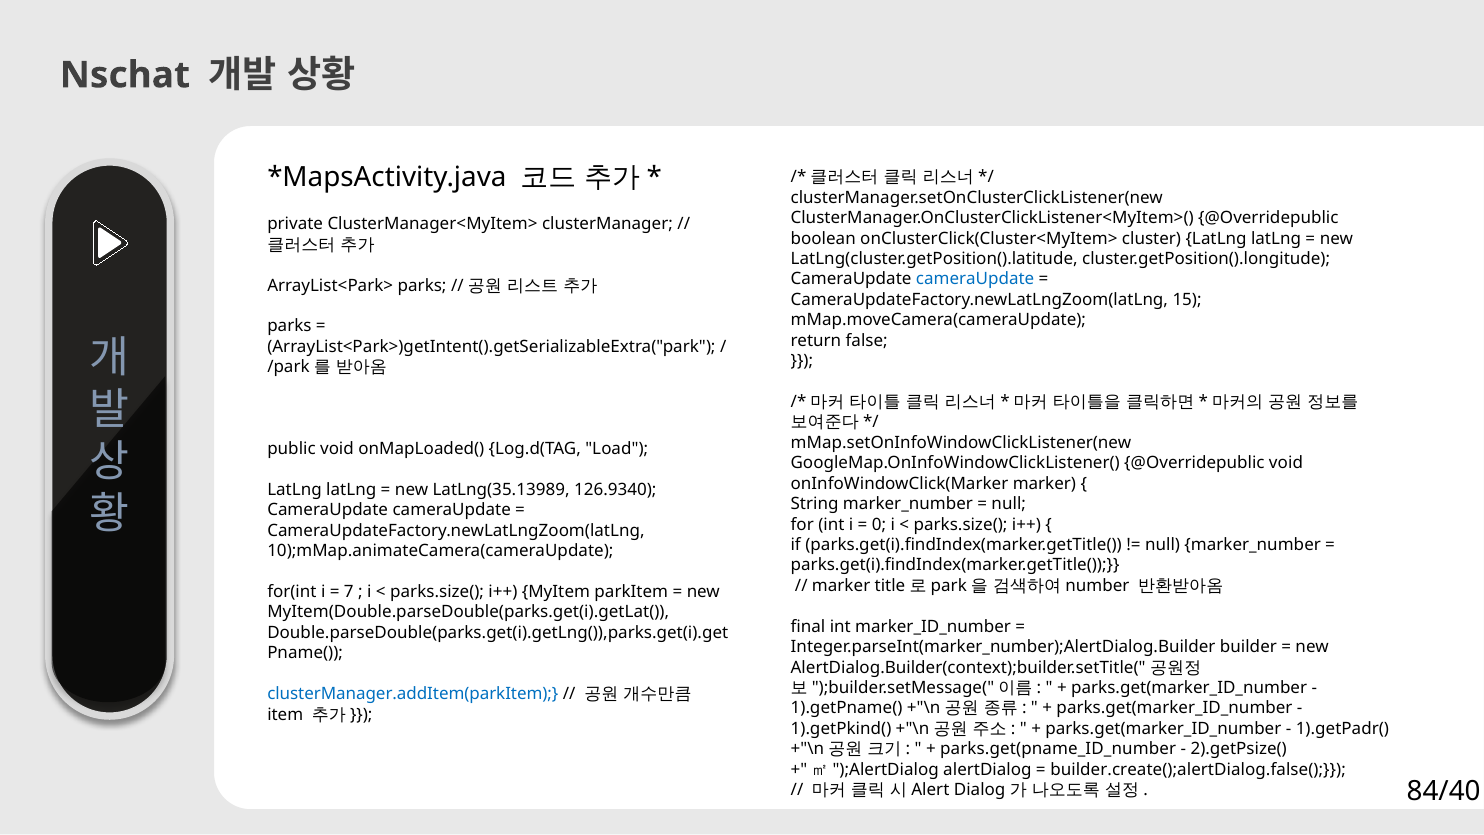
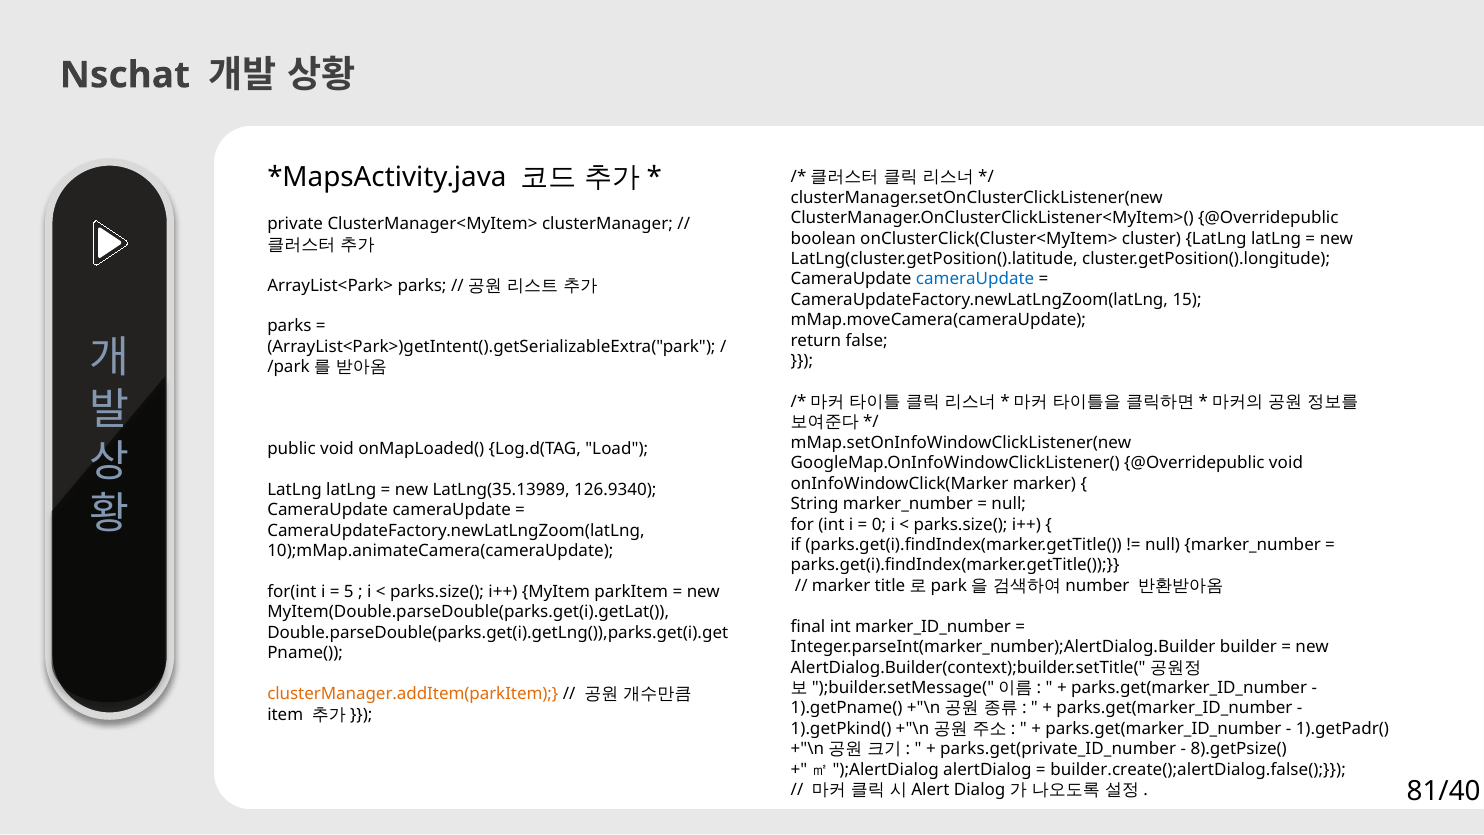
7: 7 -> 5
clusterManager.addItem(parkItem colour: blue -> orange
parks.get(pname_ID_number: parks.get(pname_ID_number -> parks.get(private_ID_number
2).getPsize(: 2).getPsize( -> 8).getPsize(
84/40: 84/40 -> 81/40
